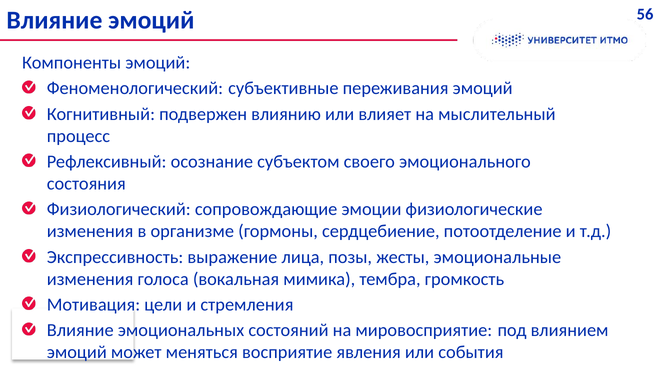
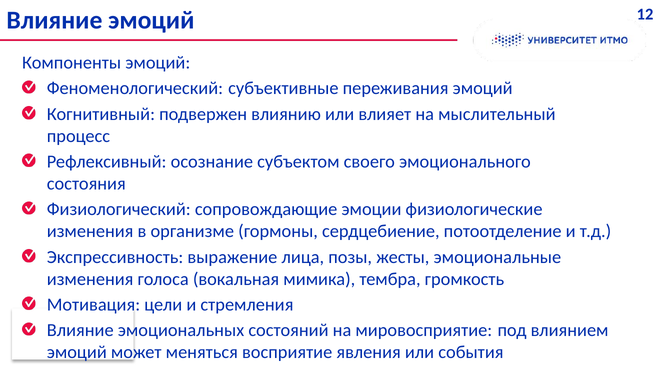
56: 56 -> 12
